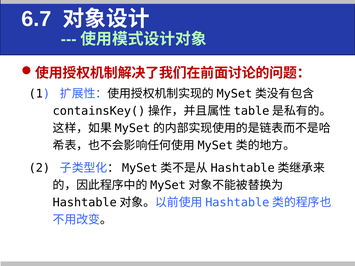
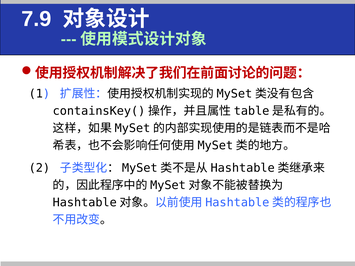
6.7: 6.7 -> 7.9
